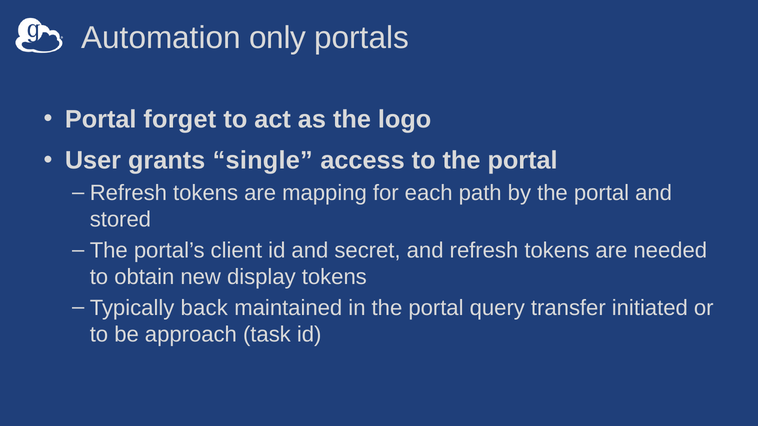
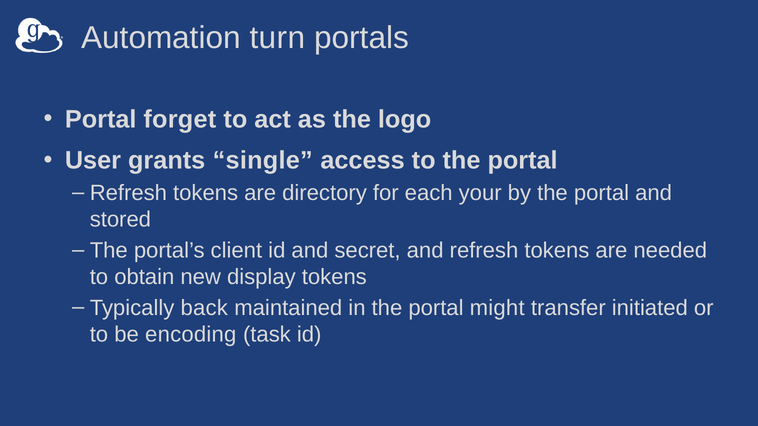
only: only -> turn
mapping: mapping -> directory
path: path -> your
query: query -> might
approach: approach -> encoding
